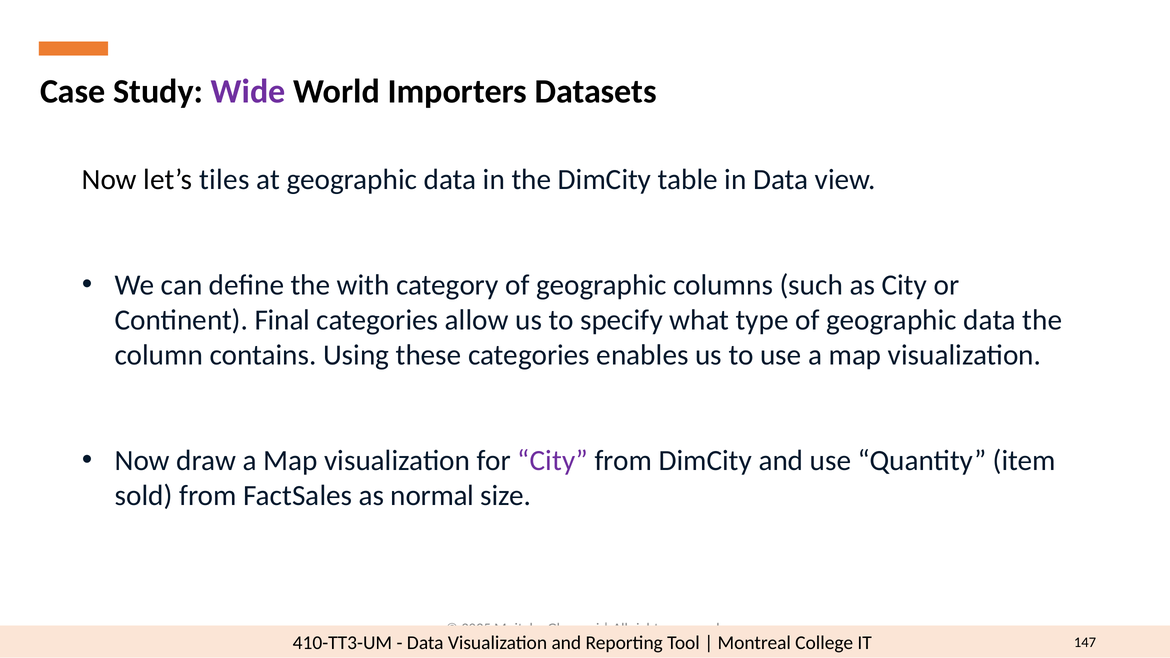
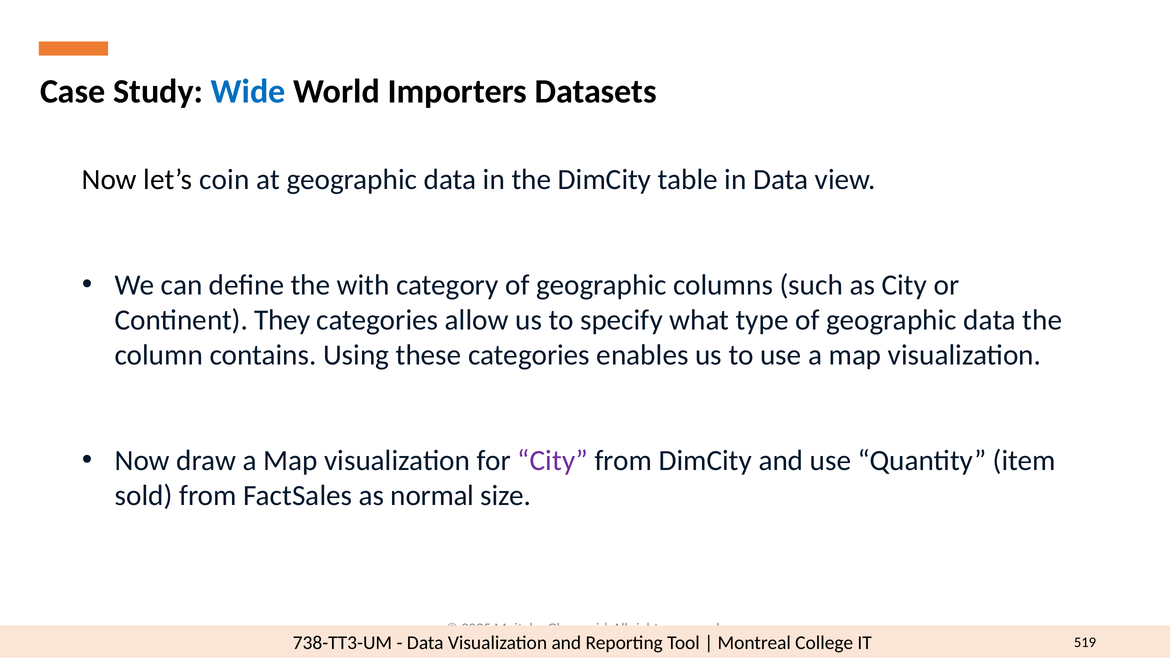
Wide colour: purple -> blue
tiles: tiles -> coin
Final: Final -> They
410-TT3-UM: 410-TT3-UM -> 738-TT3-UM
147: 147 -> 519
